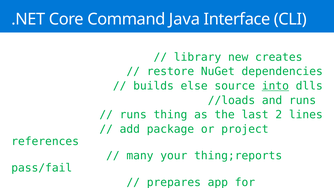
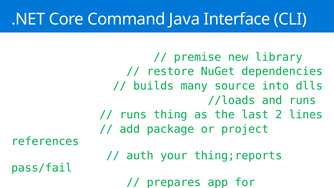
library at (198, 57): library -> premise
new creates: creates -> library
else: else -> many
into underline: present -> none
many: many -> auth
